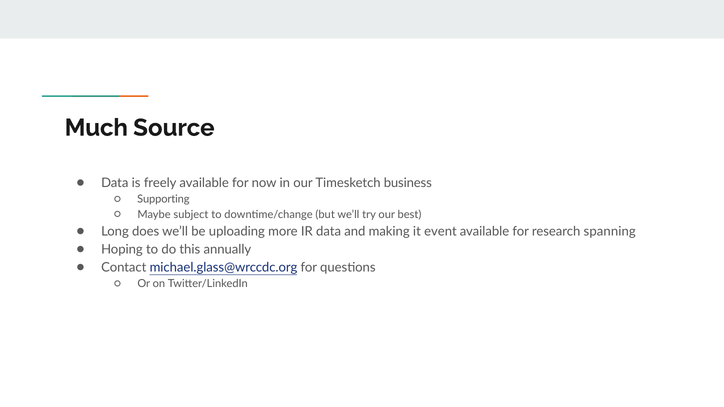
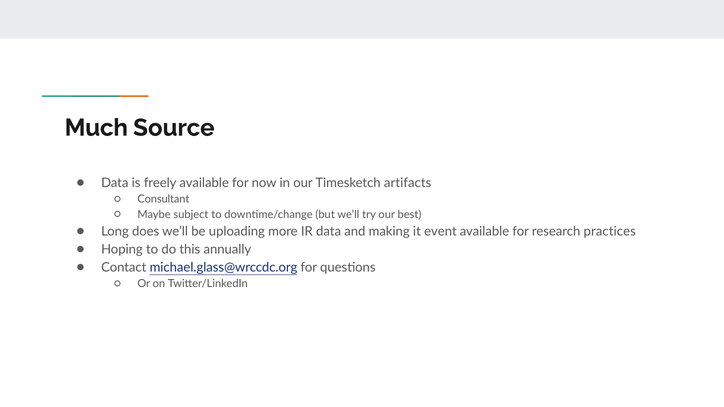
business: business -> artifacts
Supporting: Supporting -> Consultant
spanning: spanning -> practices
